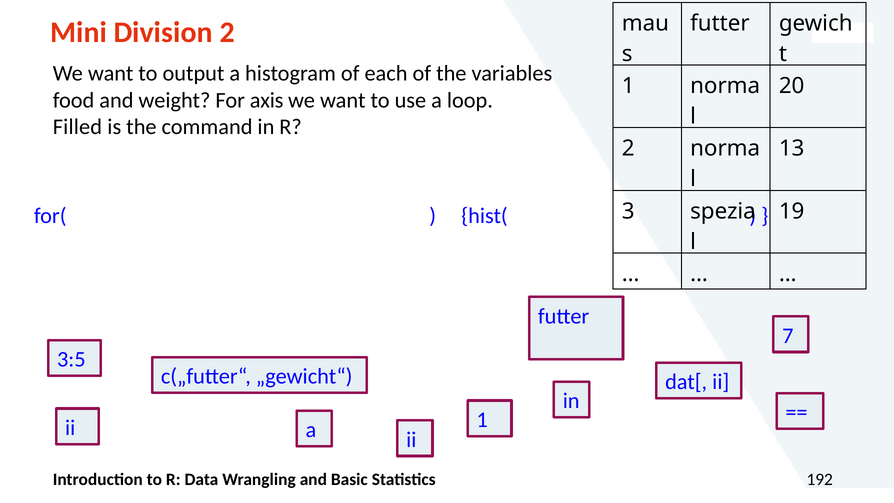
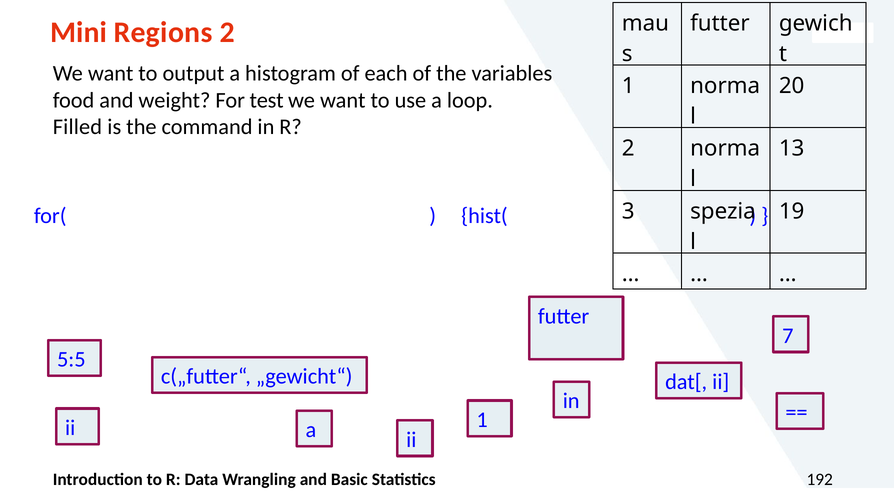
Division: Division -> Regions
axis: axis -> test
3:5: 3:5 -> 5:5
